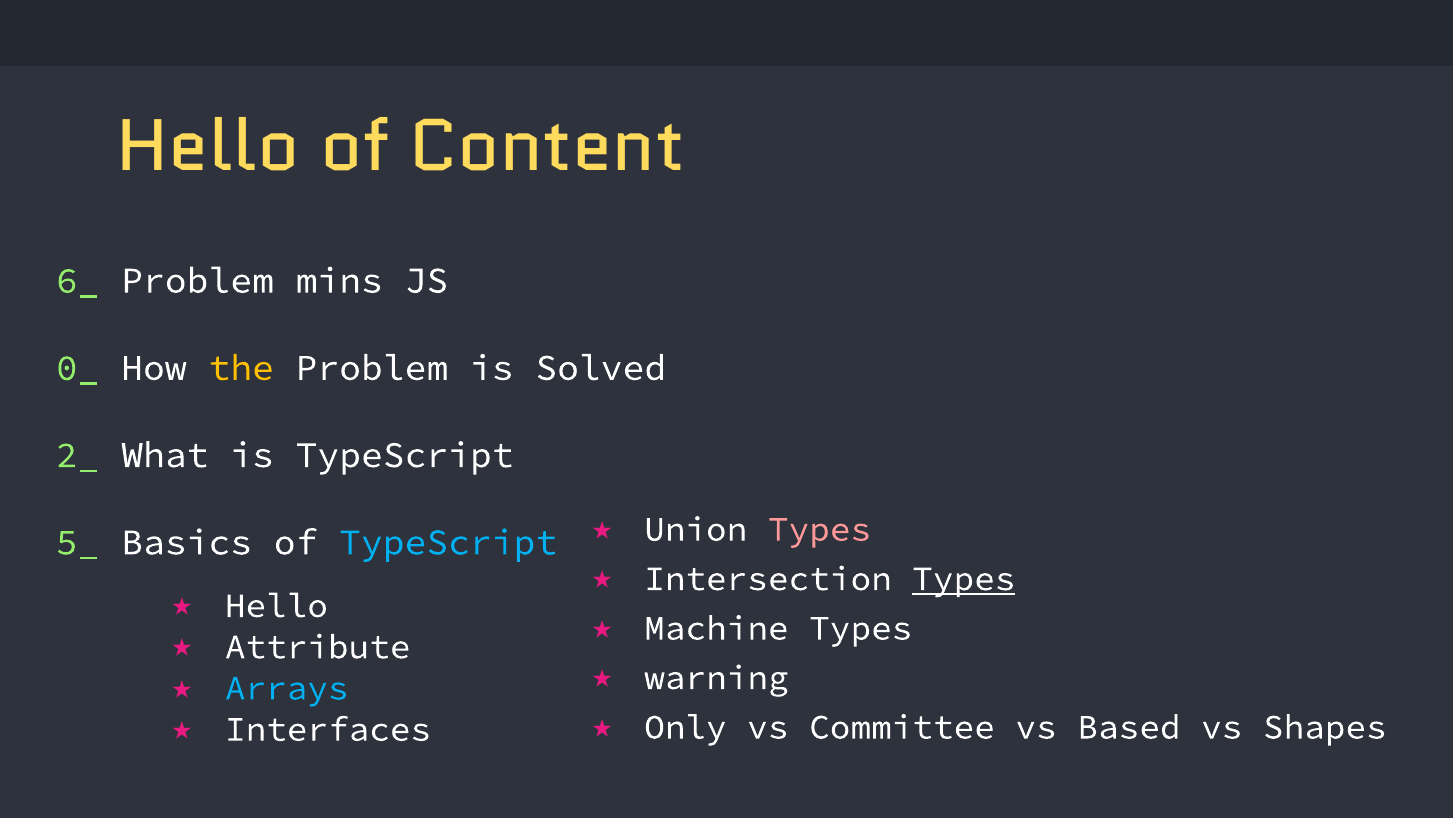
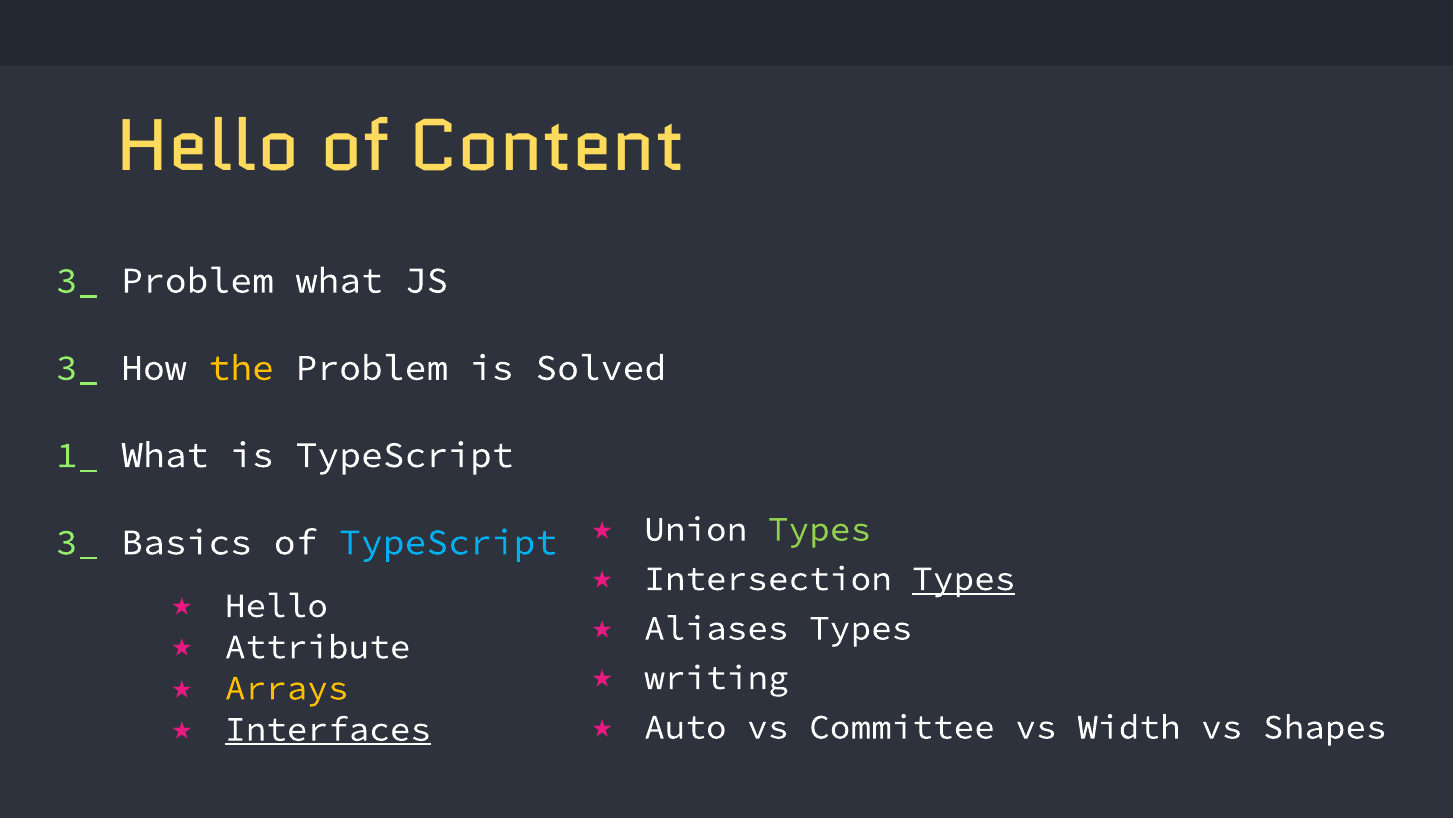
6_ at (78, 280): 6_ -> 3_
Problem mins: mins -> what
0_ at (78, 368): 0_ -> 3_
2_: 2_ -> 1_
Types at (820, 529) colour: pink -> light green
5_ at (78, 542): 5_ -> 3_
Machine: Machine -> Aliases
warning: warning -> writing
Arrays colour: light blue -> yellow
Only: Only -> Auto
Based: Based -> Width
Interfaces underline: none -> present
